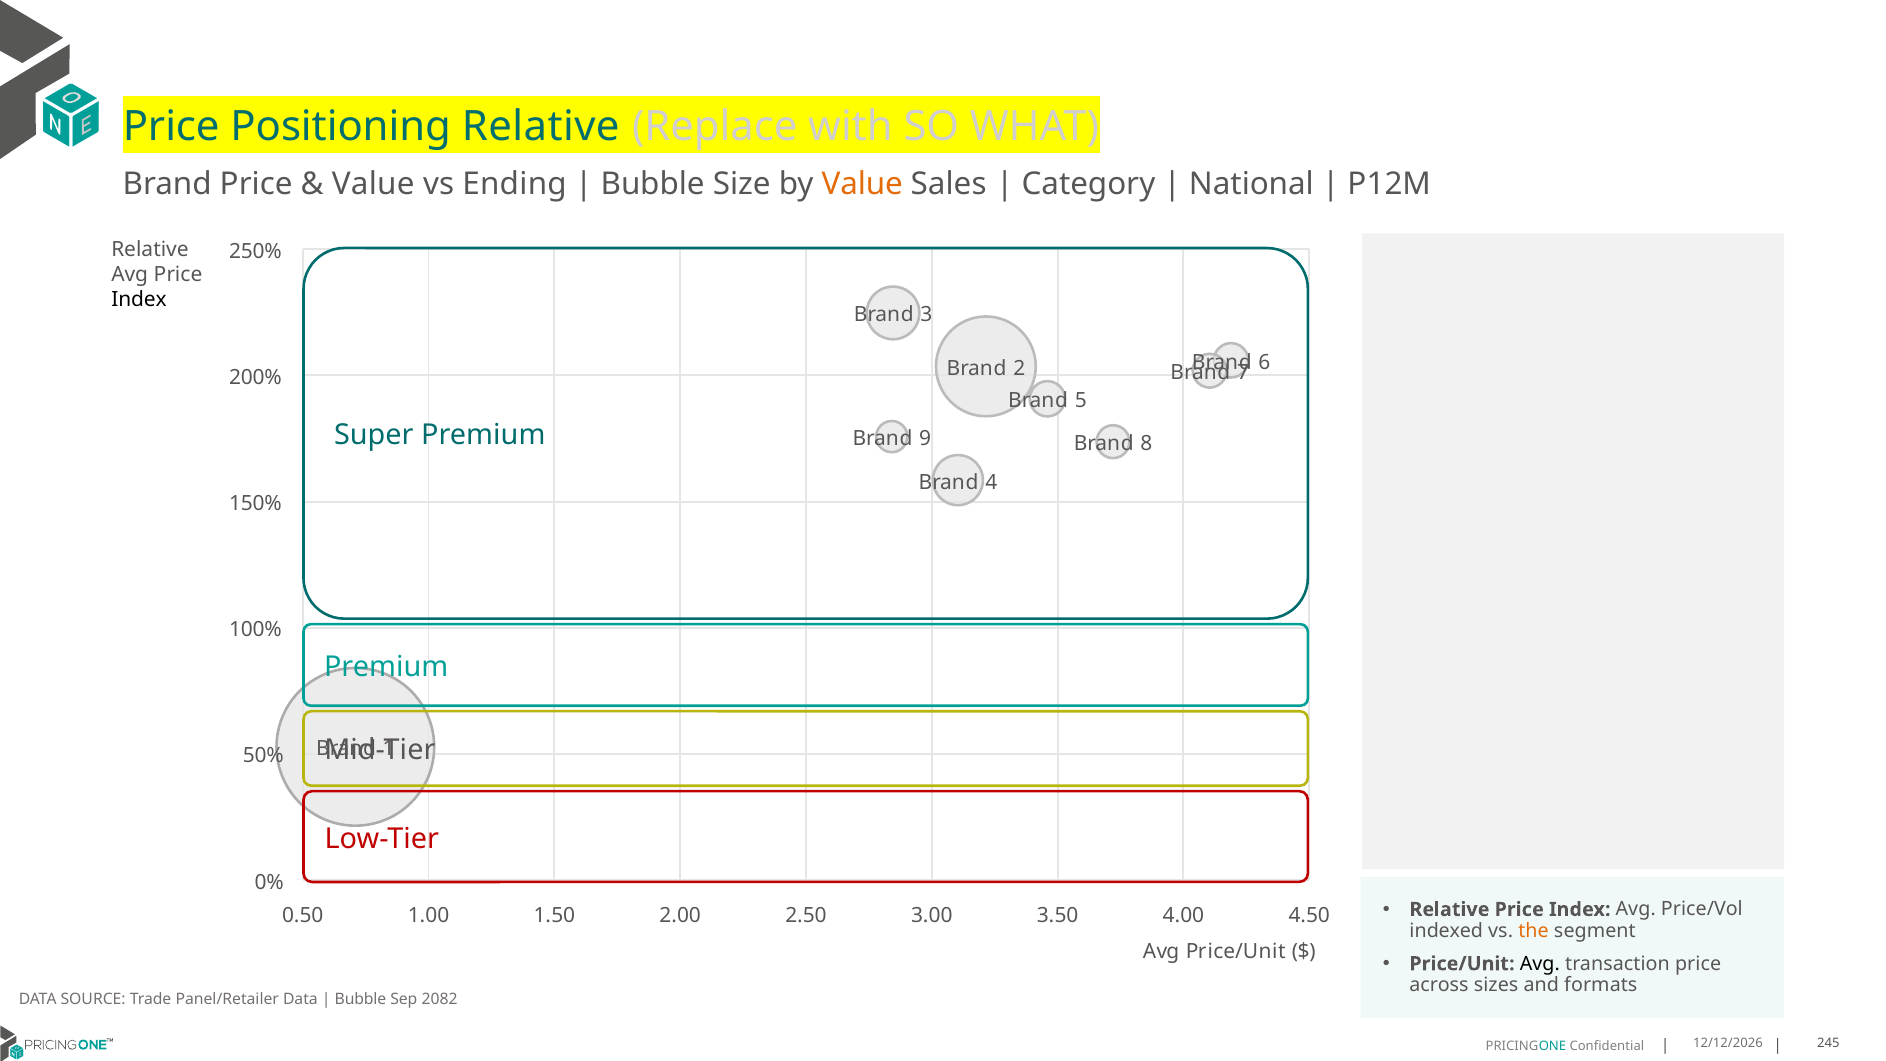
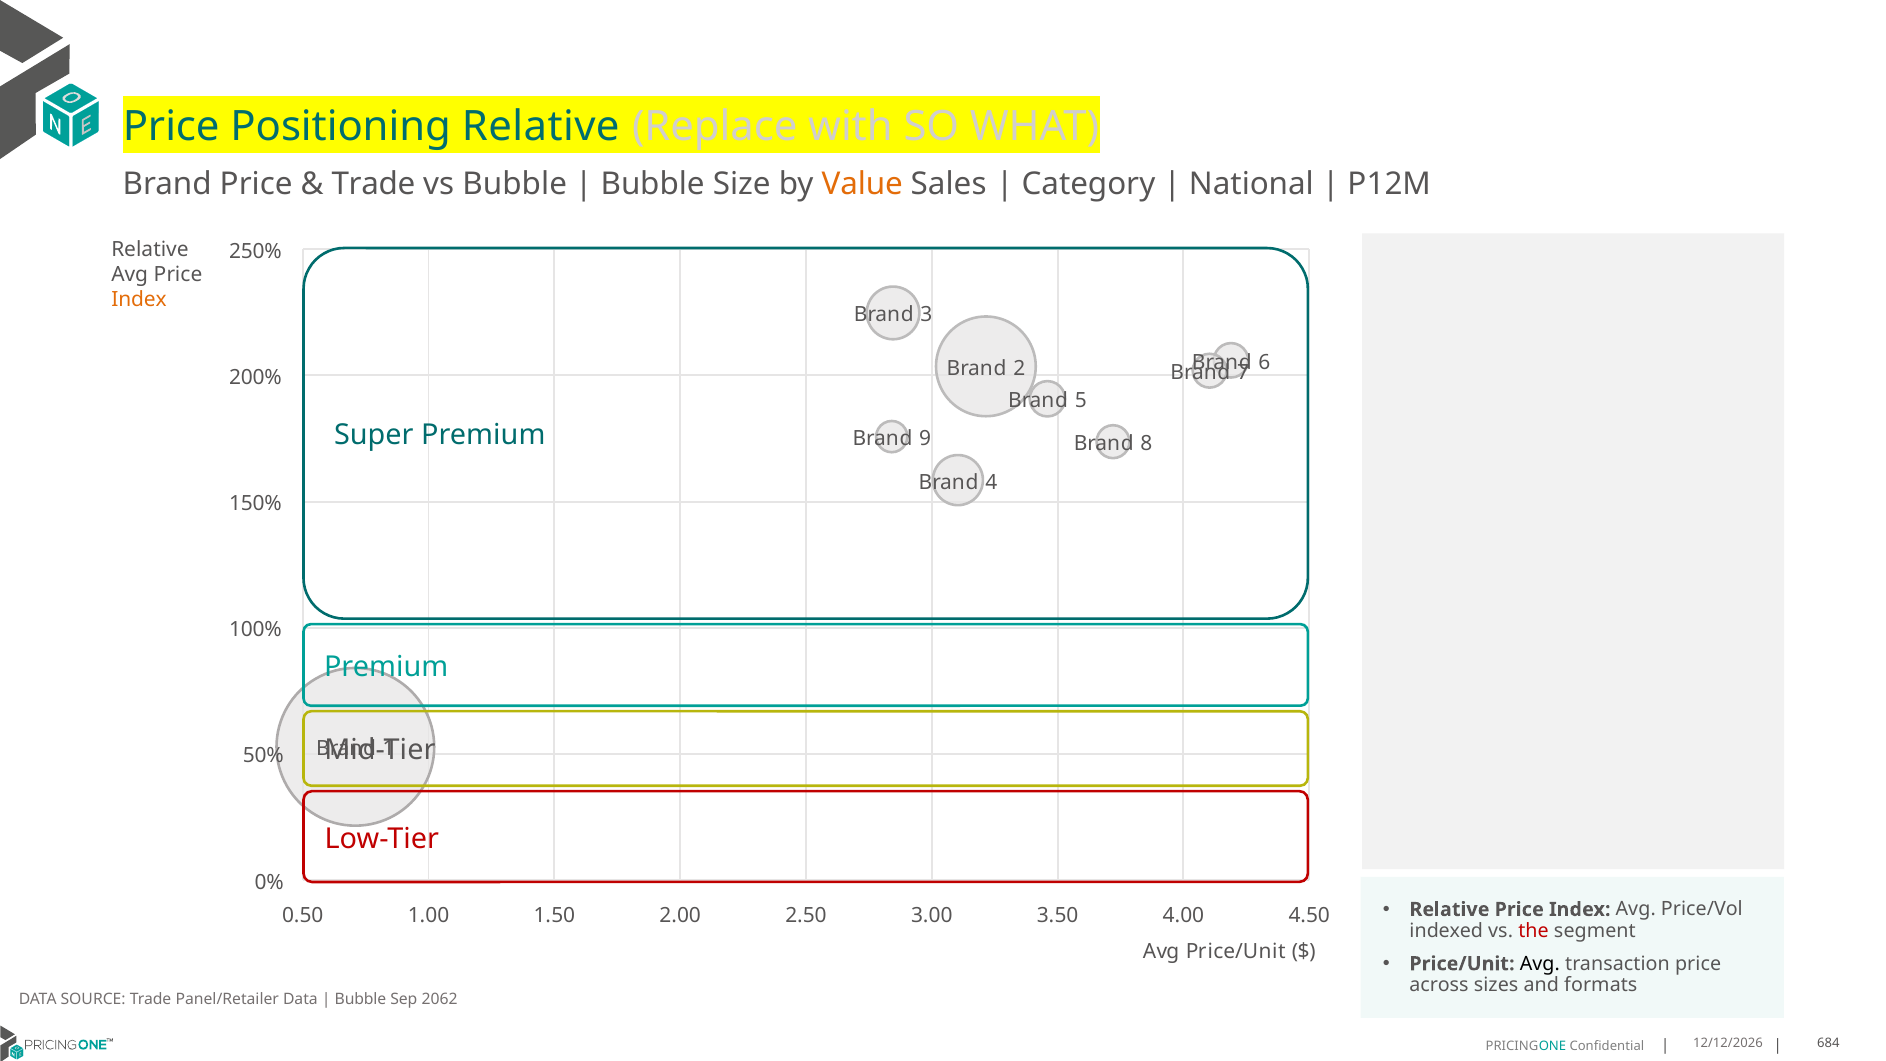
Value at (373, 184): Value -> Trade
vs Ending: Ending -> Bubble
Index at (139, 300) colour: black -> orange
the colour: orange -> red
2082: 2082 -> 2062
245: 245 -> 684
